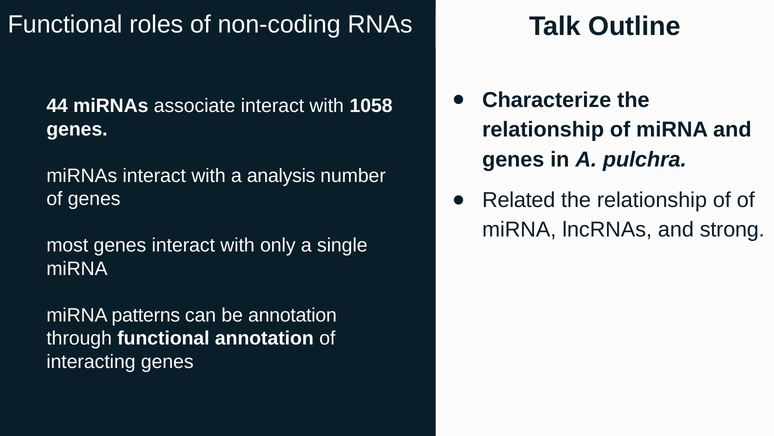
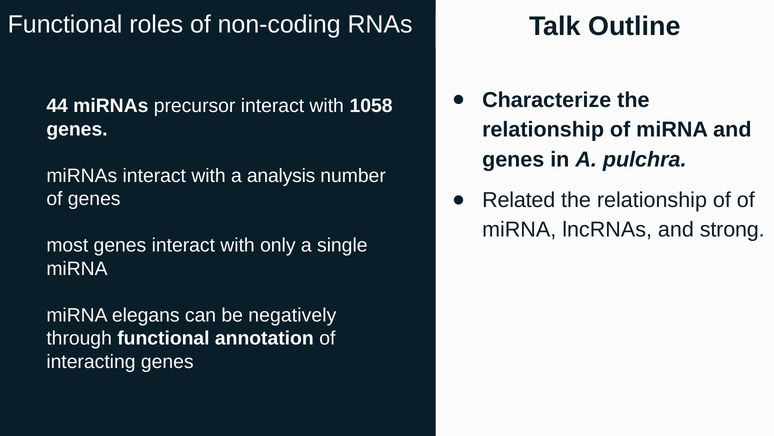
associate: associate -> precursor
patterns: patterns -> elegans
be annotation: annotation -> negatively
